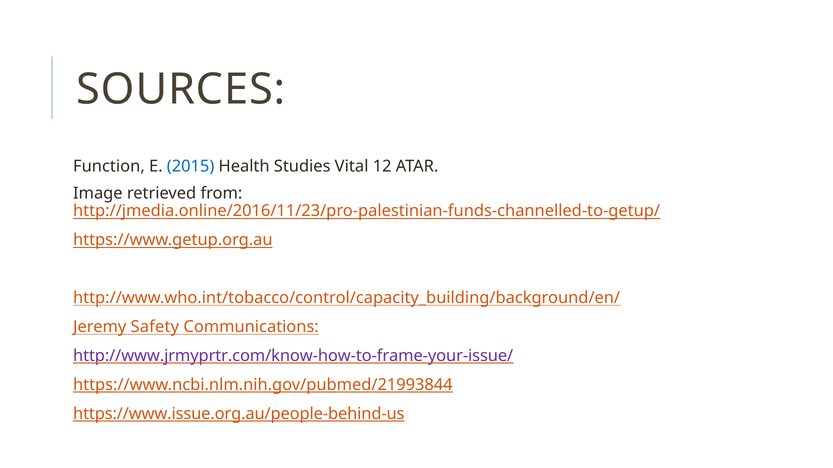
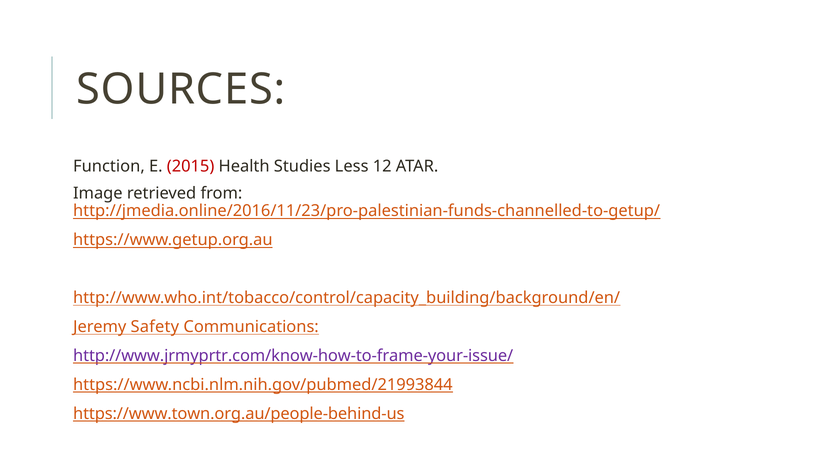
2015 colour: blue -> red
Vital: Vital -> Less
https://www.issue.org.au/people-behind-us: https://www.issue.org.au/people-behind-us -> https://www.town.org.au/people-behind-us
